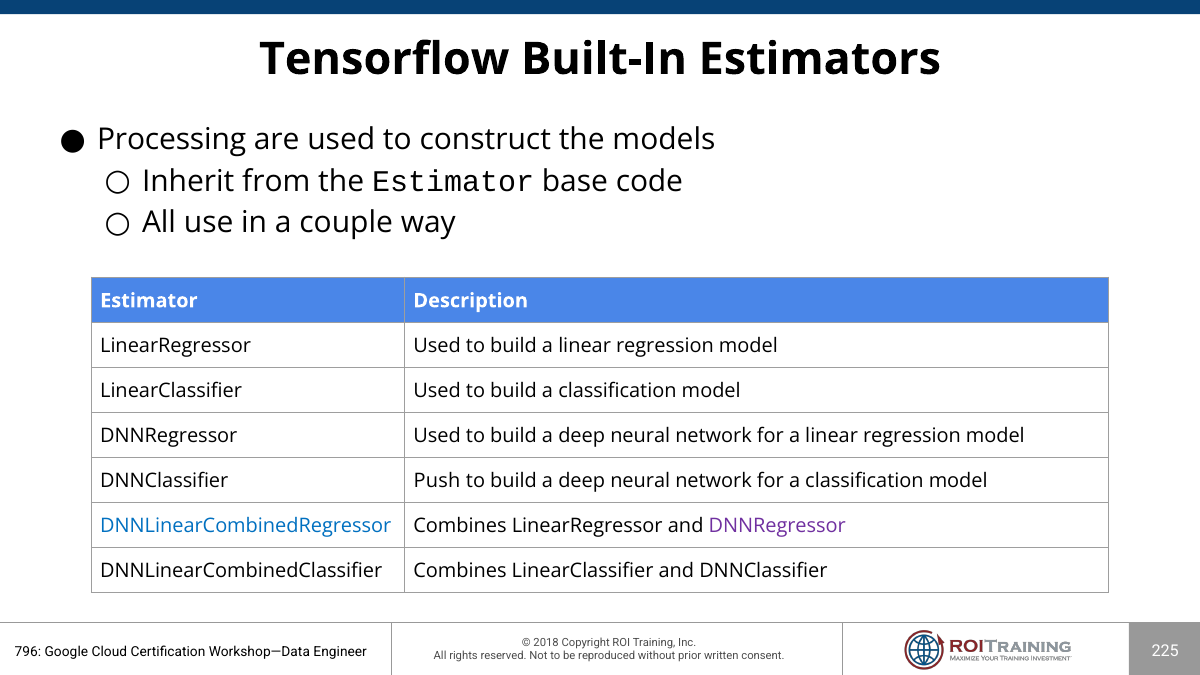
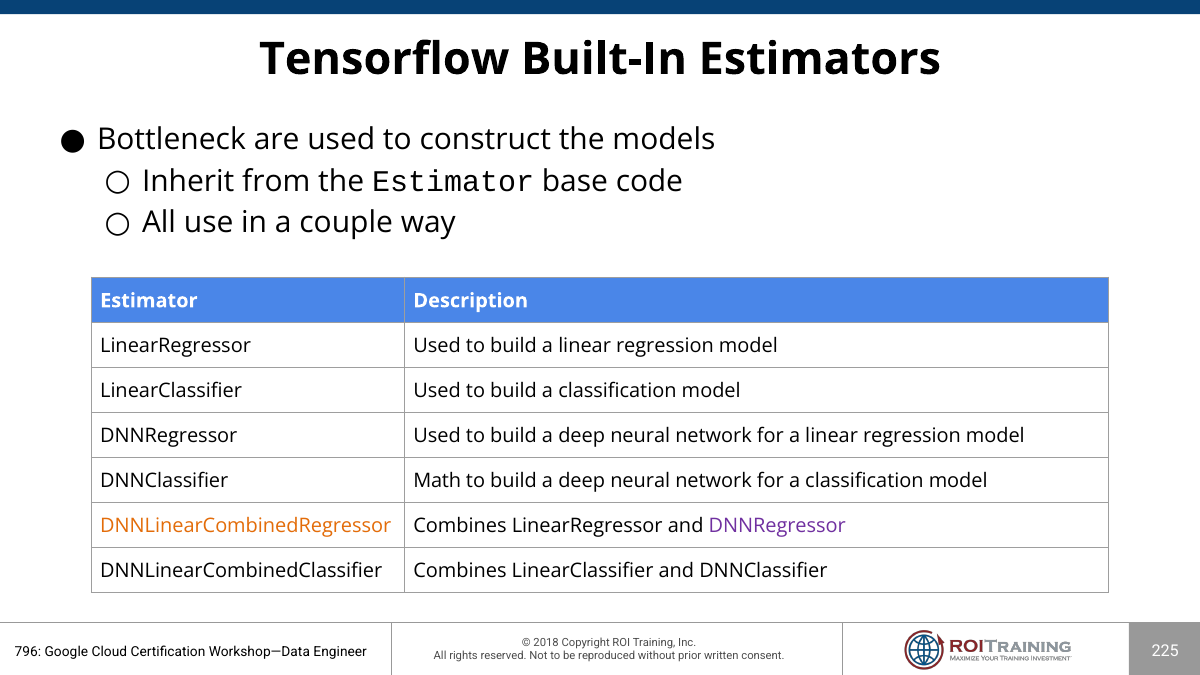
Processing: Processing -> Bottleneck
Push: Push -> Math
DNNLinearCombinedRegressor colour: blue -> orange
